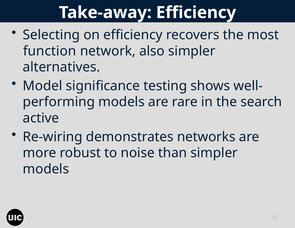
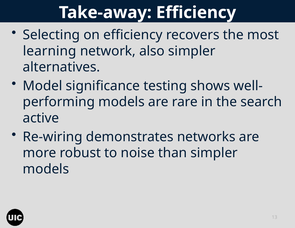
function: function -> learning
